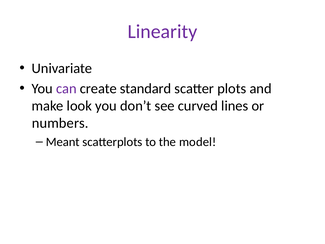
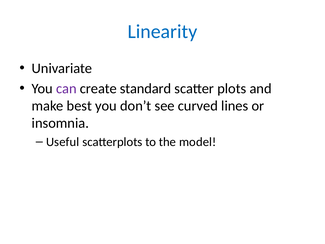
Linearity colour: purple -> blue
look: look -> best
numbers: numbers -> insomnia
Meant: Meant -> Useful
